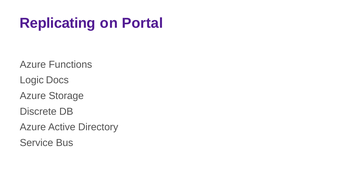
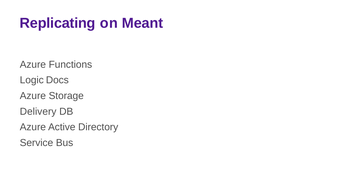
Portal: Portal -> Meant
Discrete: Discrete -> Delivery
